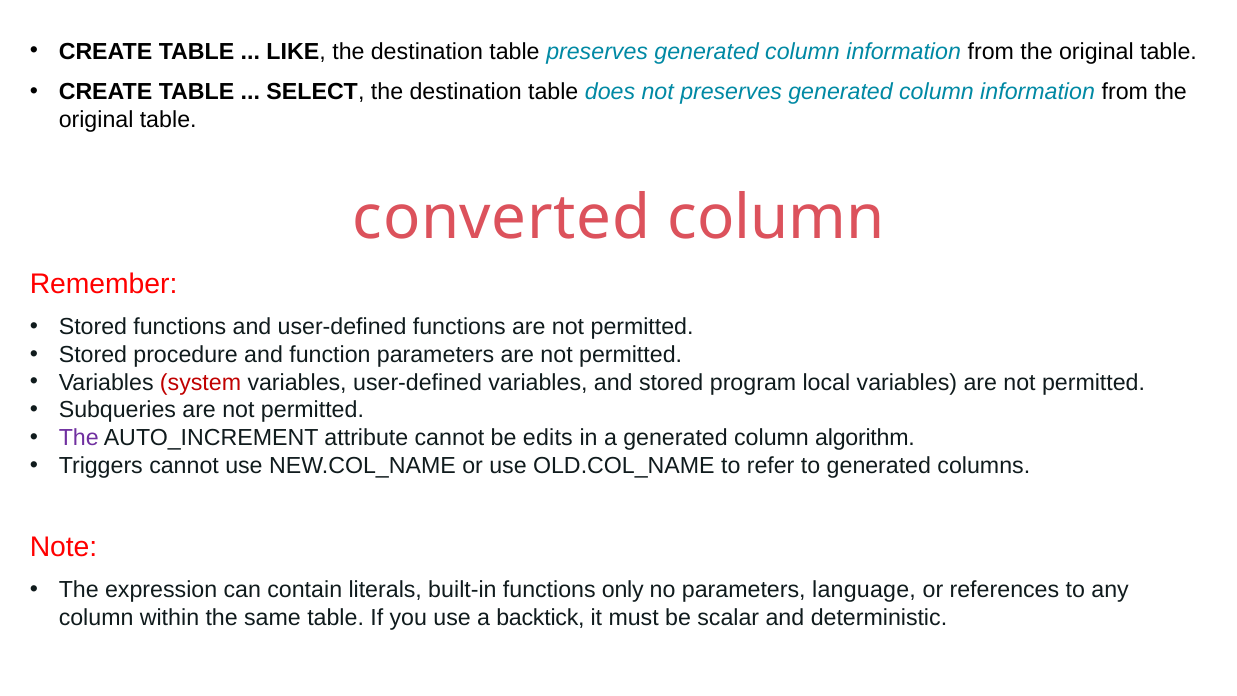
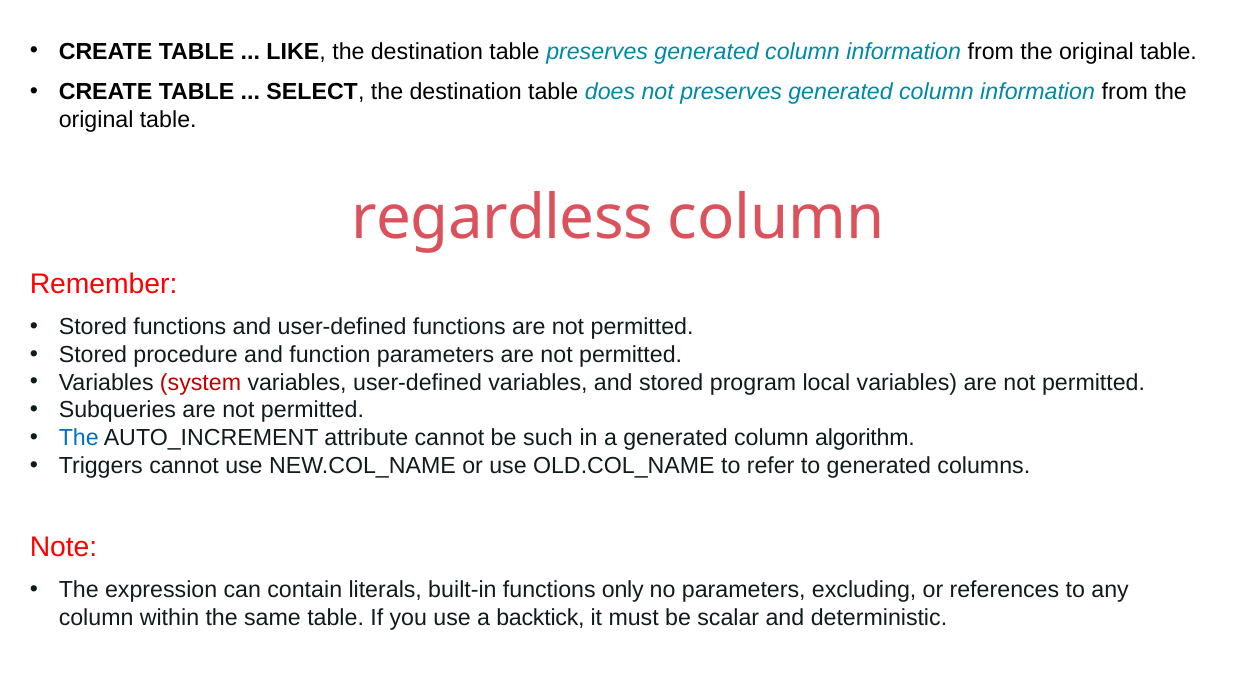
converted: converted -> regardless
The at (79, 438) colour: purple -> blue
edits: edits -> such
language: language -> excluding
